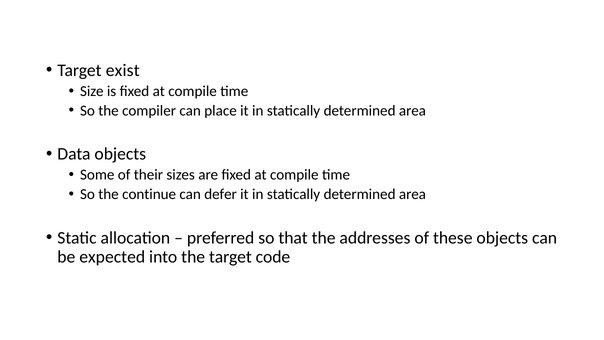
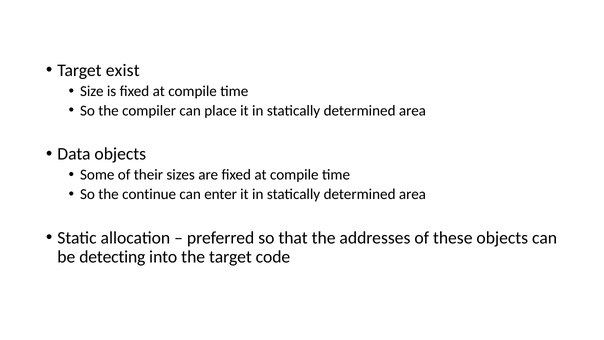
defer: defer -> enter
expected: expected -> detecting
